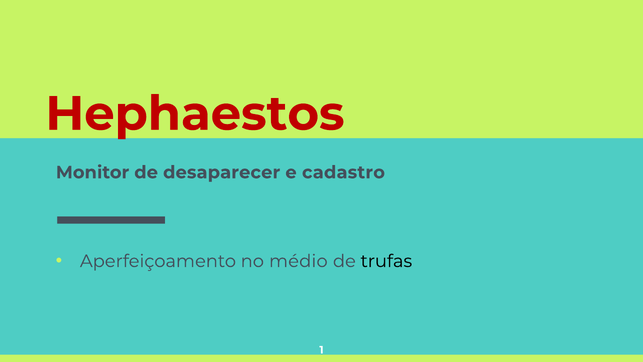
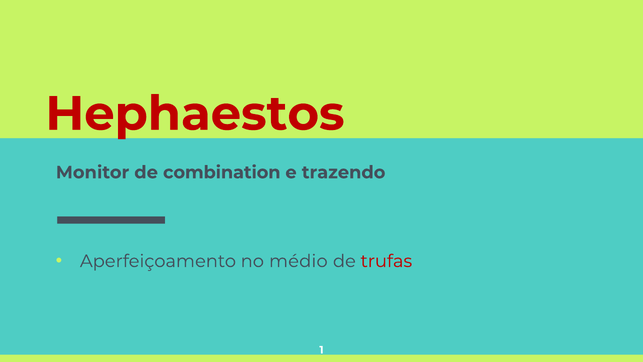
desaparecer: desaparecer -> combination
cadastro: cadastro -> trazendo
trufas colour: black -> red
